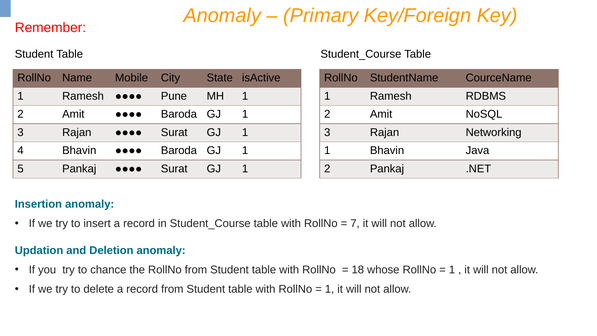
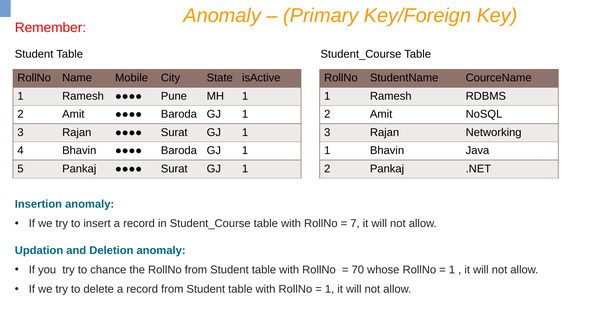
18: 18 -> 70
